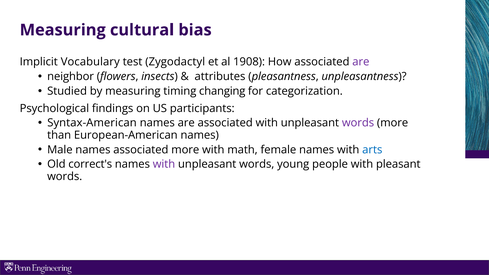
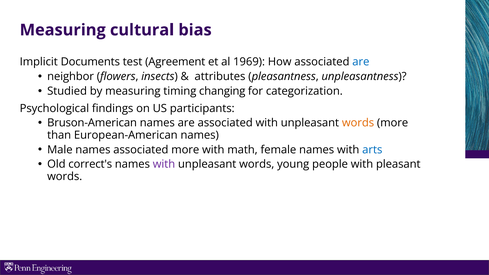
Vocabulary: Vocabulary -> Documents
Zygodactyl: Zygodactyl -> Agreement
1908: 1908 -> 1969
are at (361, 62) colour: purple -> blue
Syntax-American: Syntax-American -> Bruson-American
words at (358, 123) colour: purple -> orange
